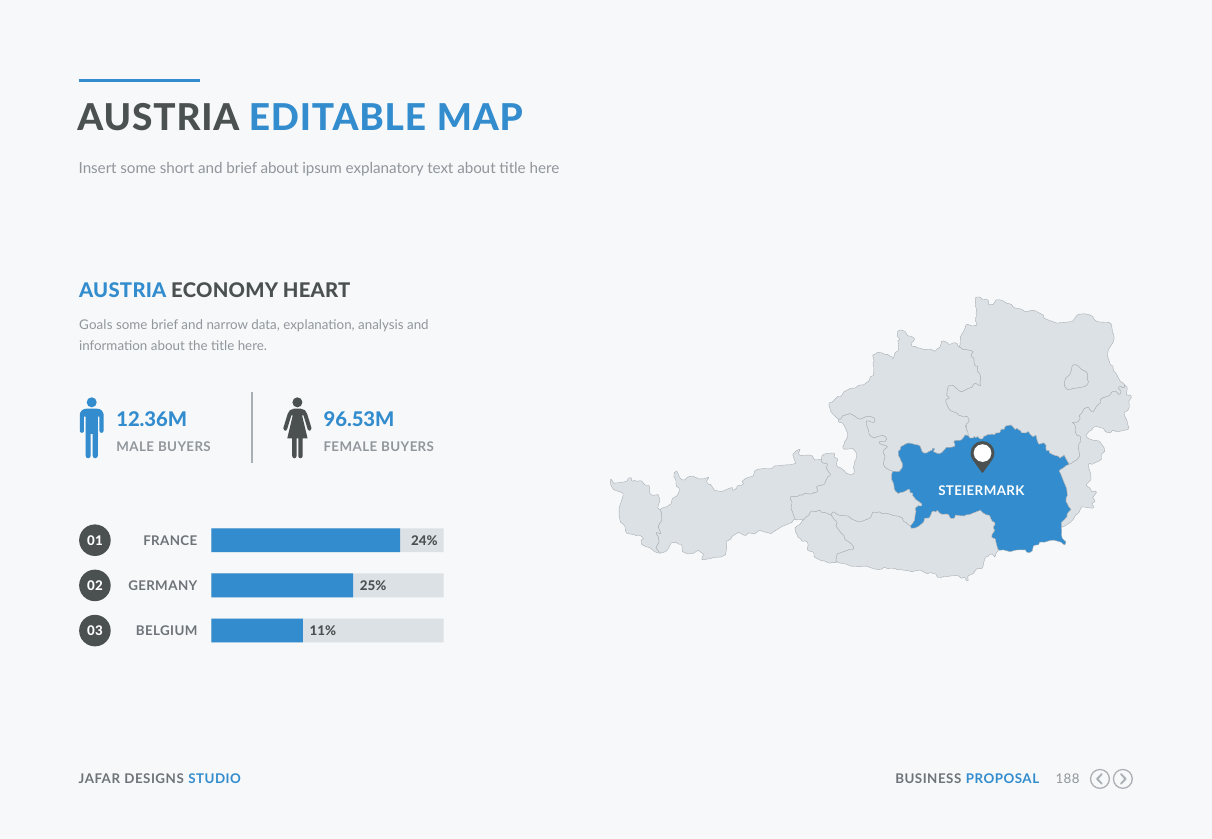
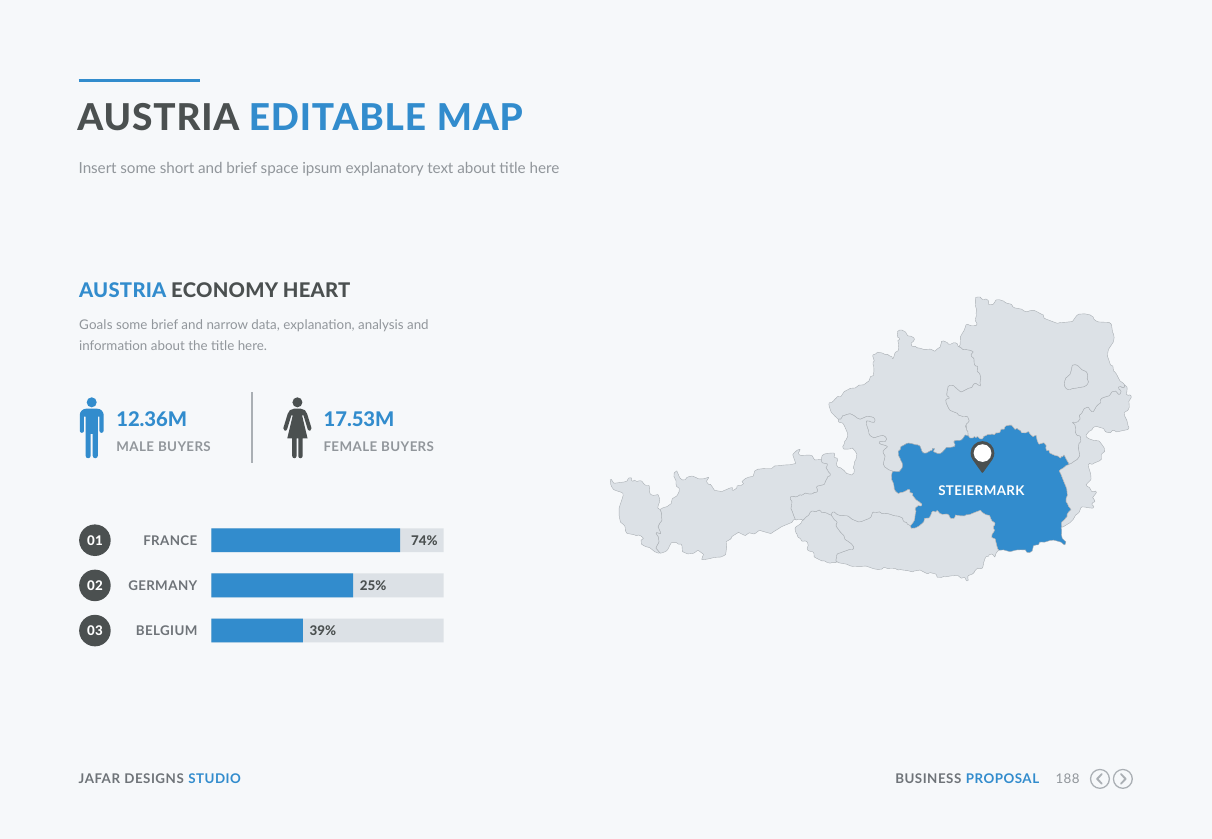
brief about: about -> space
96.53M: 96.53M -> 17.53M
24%: 24% -> 74%
11%: 11% -> 39%
